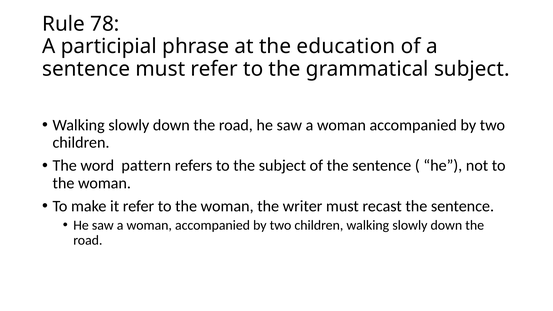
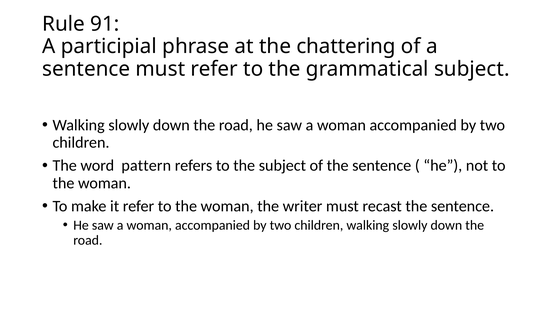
78: 78 -> 91
education: education -> chattering
